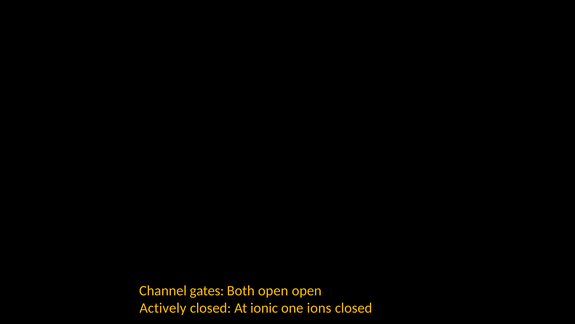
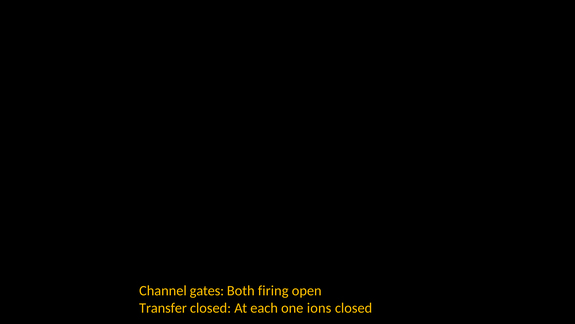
Both open: open -> firing
Actively: Actively -> Transfer
ionic: ionic -> each
